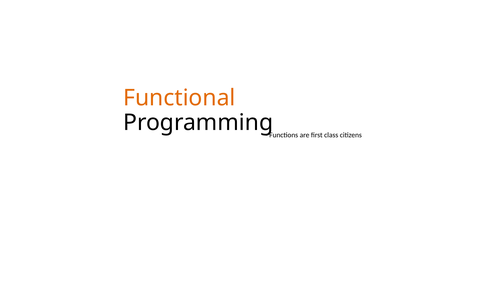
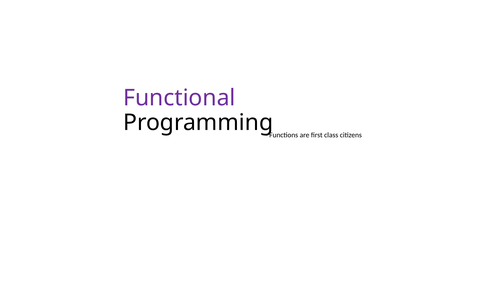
Functional colour: orange -> purple
